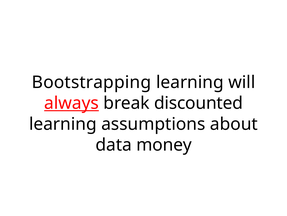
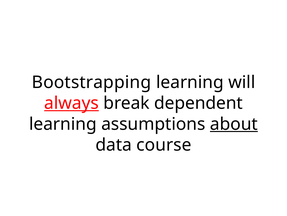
discounted: discounted -> dependent
about underline: none -> present
money: money -> course
